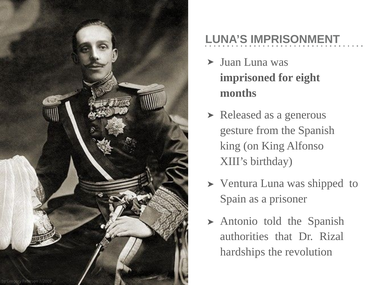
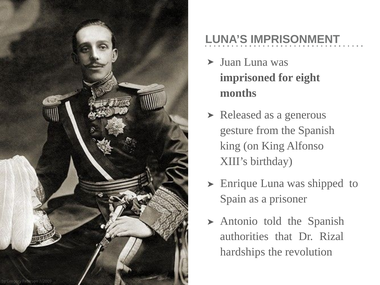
Ventura: Ventura -> Enrique
